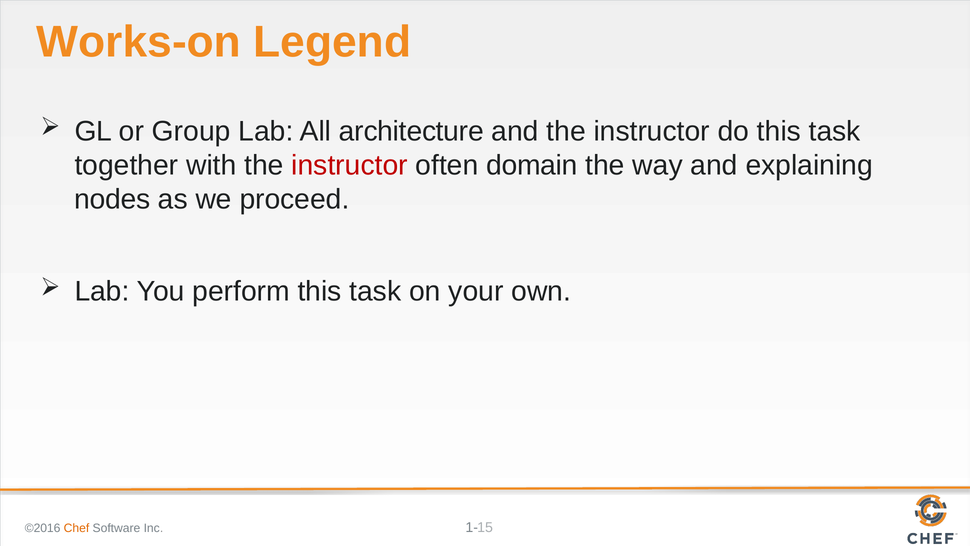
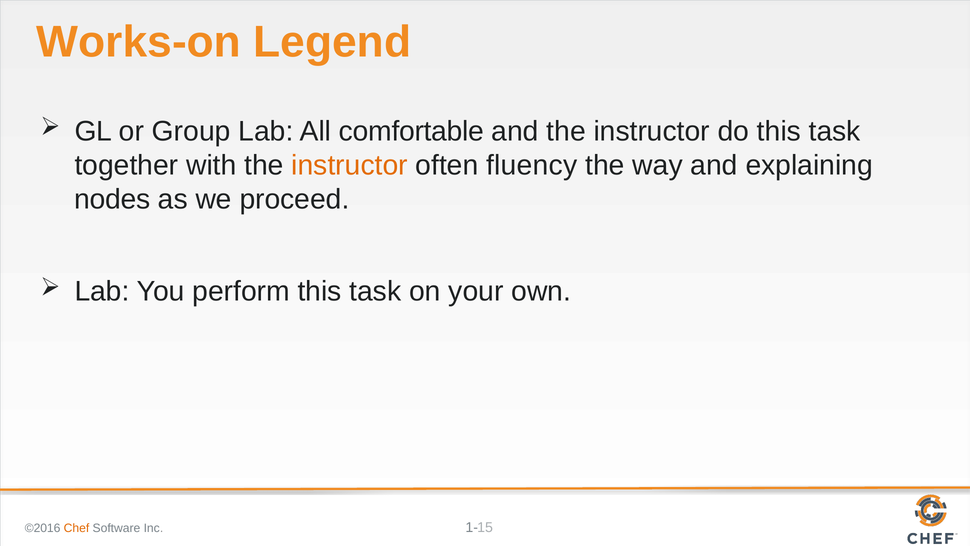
architecture: architecture -> comfortable
instructor at (350, 165) colour: red -> orange
domain: domain -> fluency
